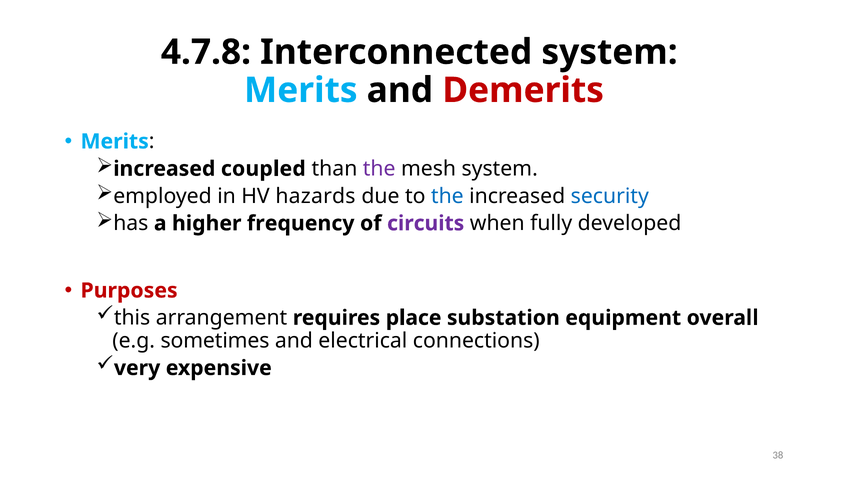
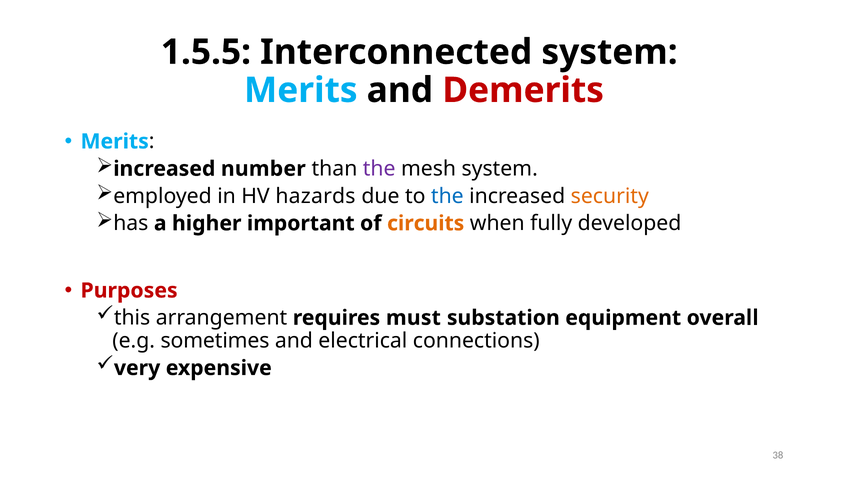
4.7.8: 4.7.8 -> 1.5.5
coupled: coupled -> number
security colour: blue -> orange
frequency: frequency -> important
circuits colour: purple -> orange
place: place -> must
